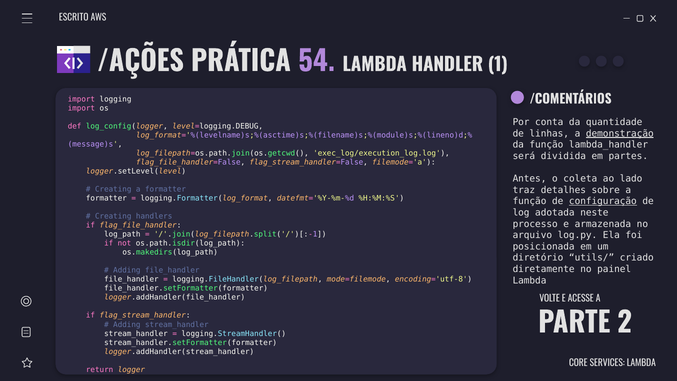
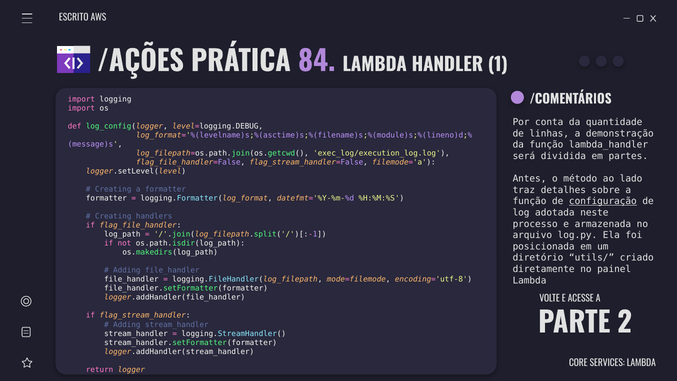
54: 54 -> 84
demonstração underline: present -> none
coleta: coleta -> método
